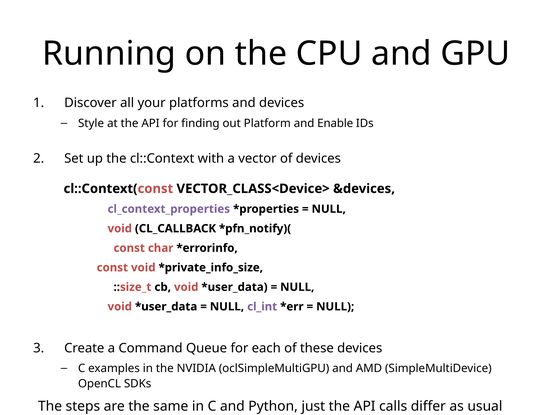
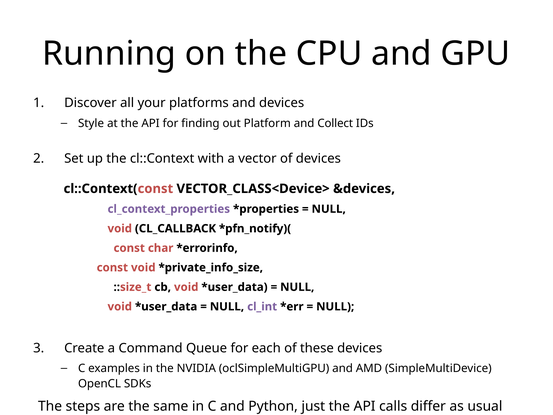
Enable: Enable -> Collect
